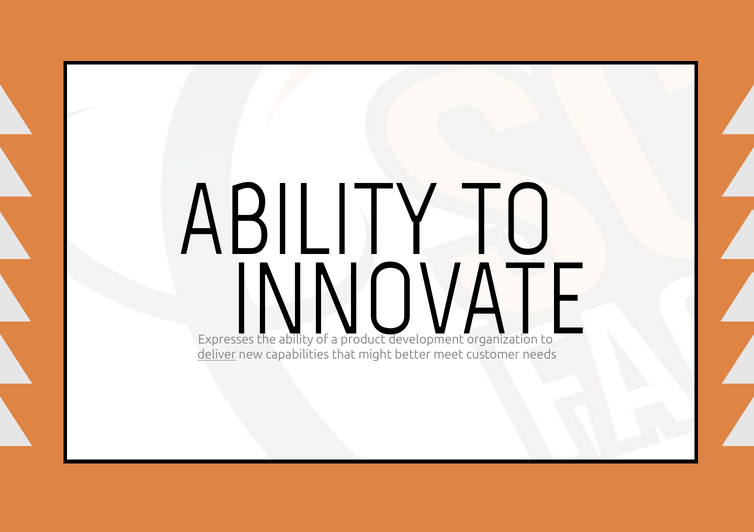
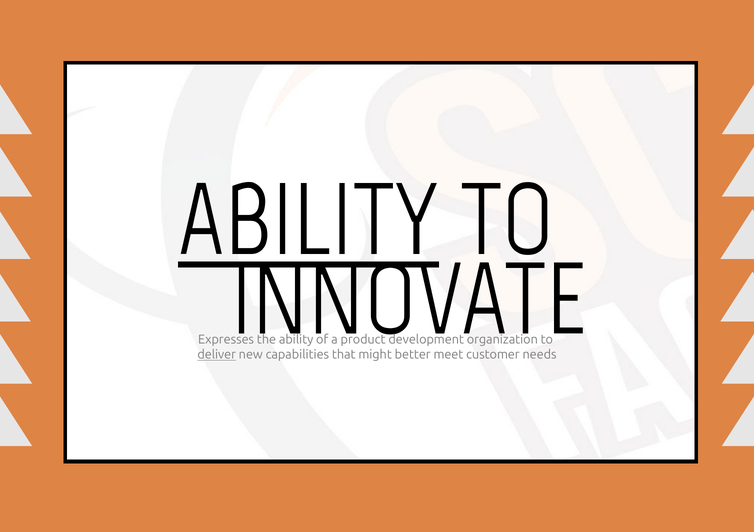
ABILITY at (308, 221) underline: none -> present
